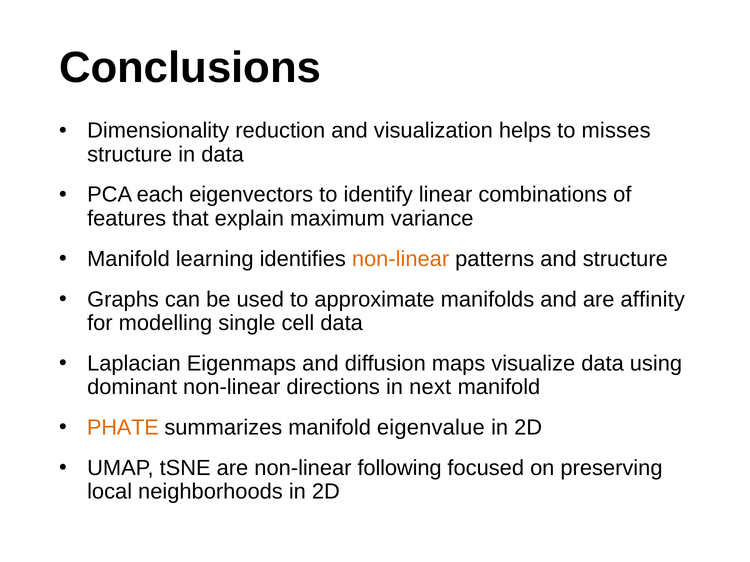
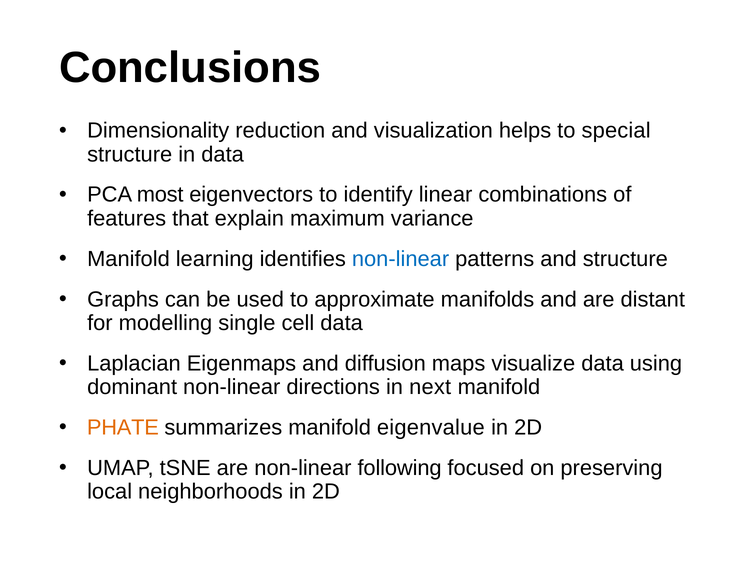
misses: misses -> special
each: each -> most
non-linear at (401, 259) colour: orange -> blue
affinity: affinity -> distant
